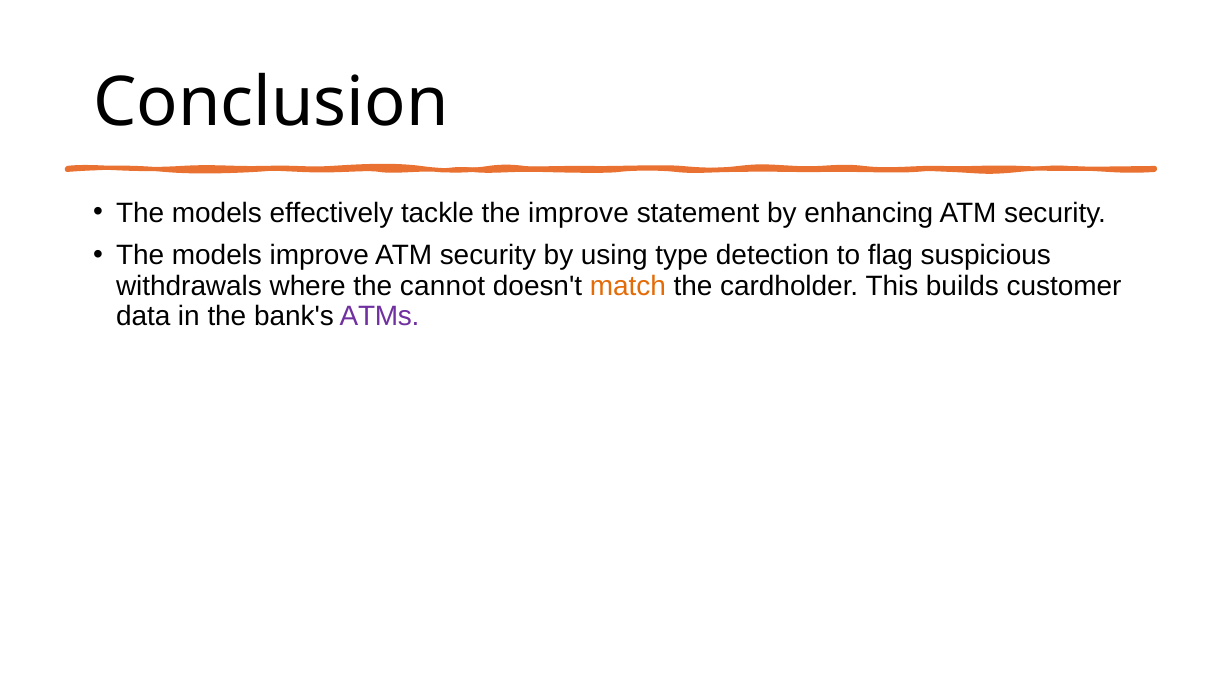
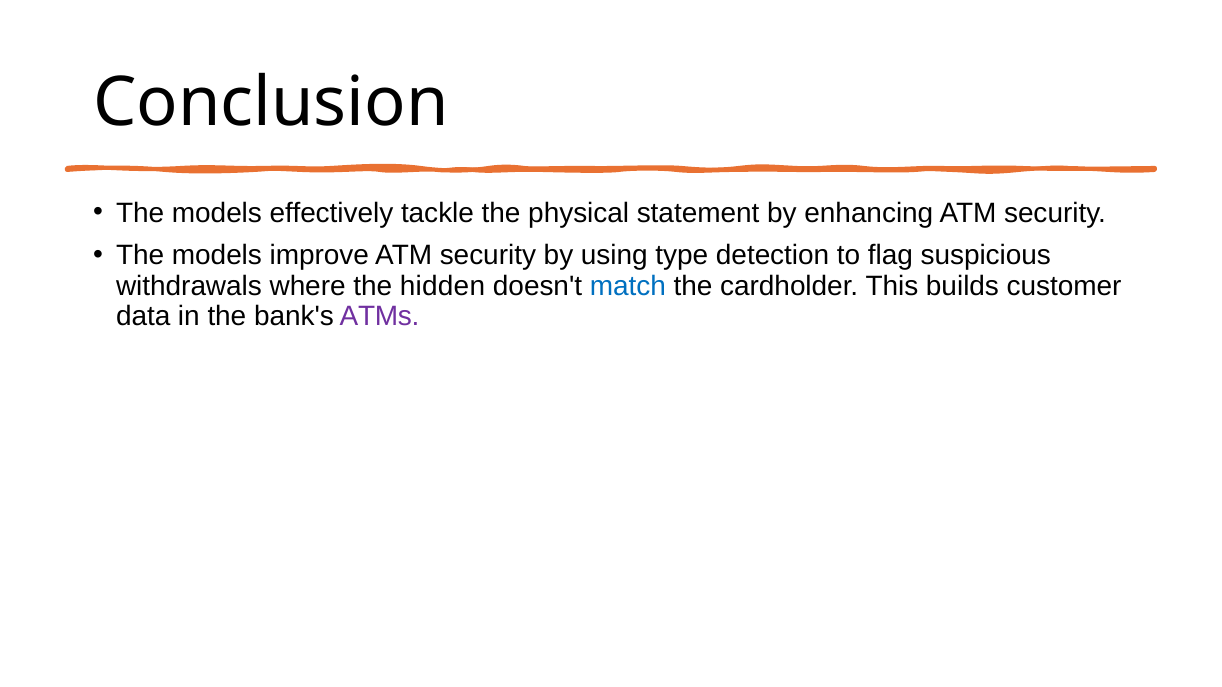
the improve: improve -> physical
cannot: cannot -> hidden
match colour: orange -> blue
